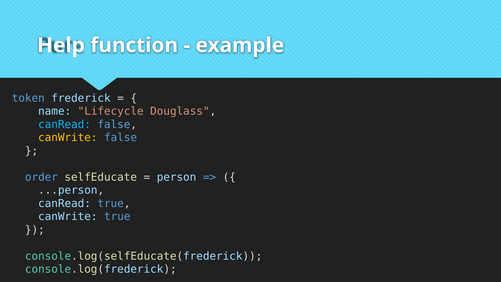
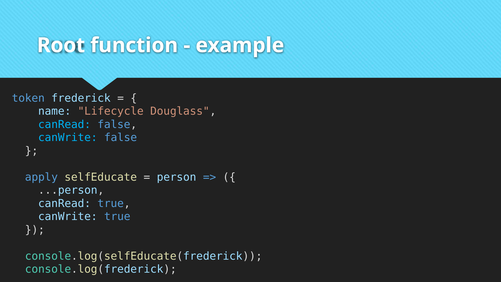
Help: Help -> Root
canWrite at (68, 138) colour: yellow -> light blue
order: order -> apply
